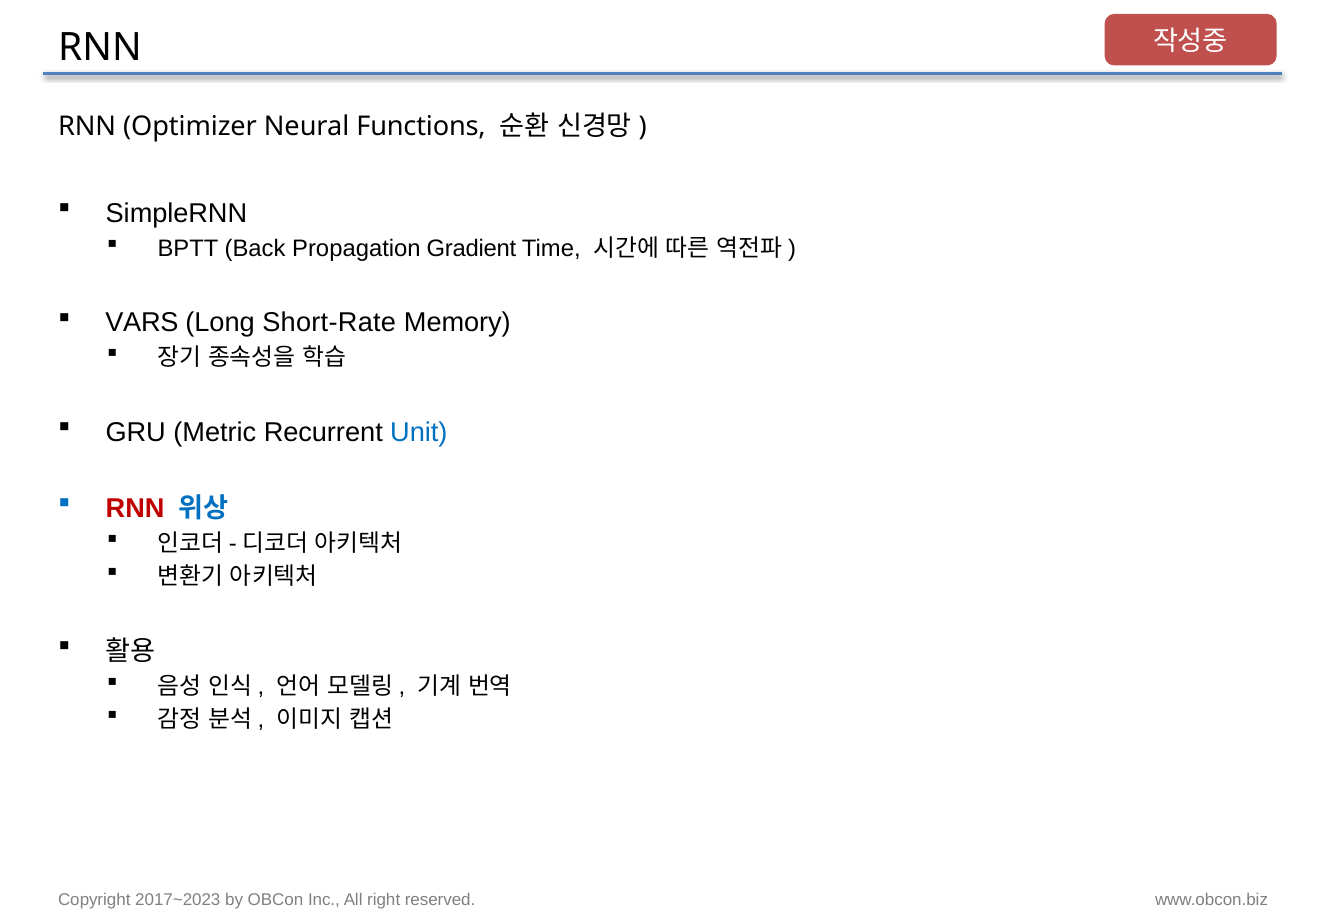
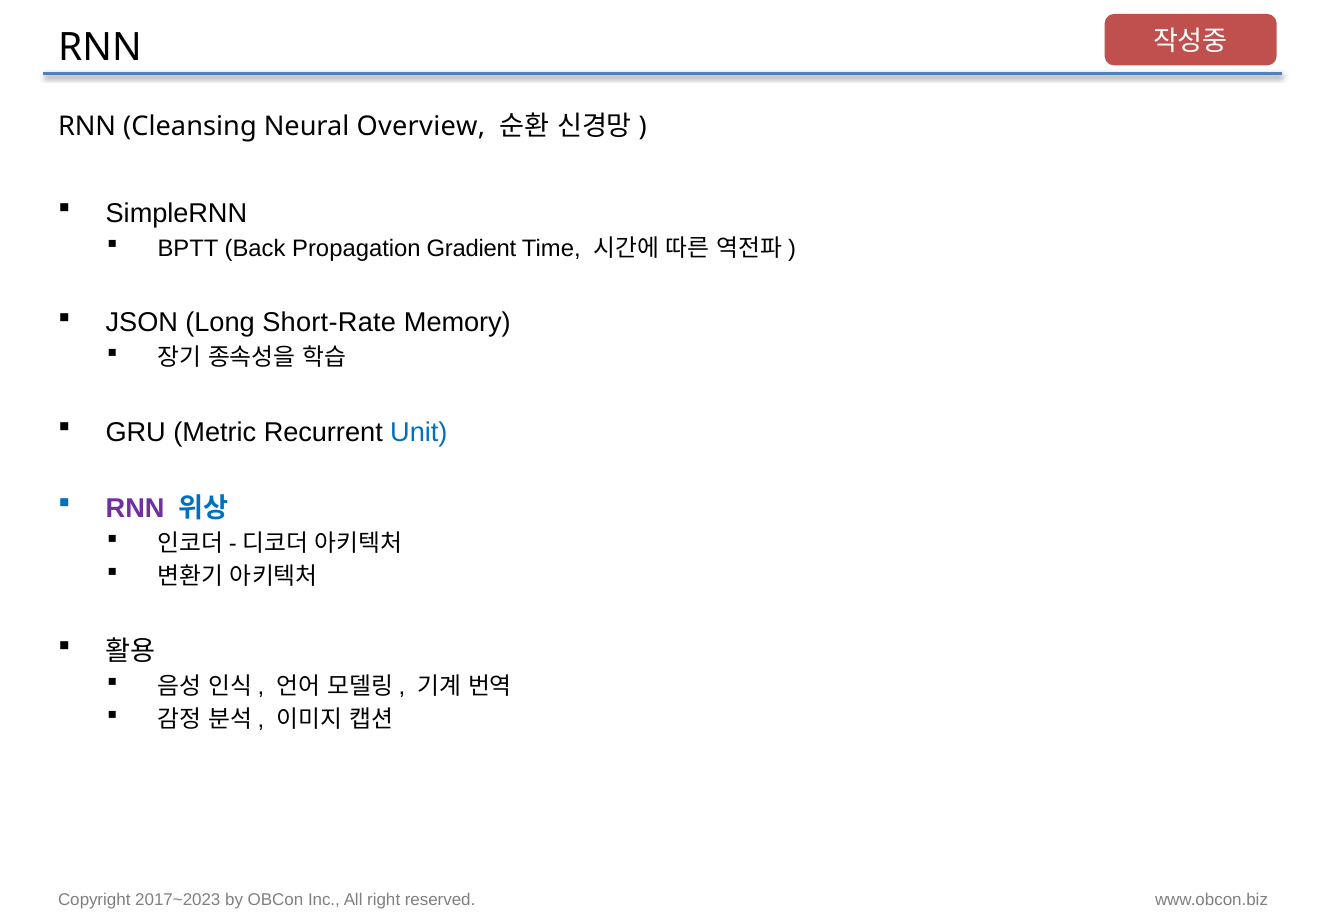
Optimizer: Optimizer -> Cleansing
Functions: Functions -> Overview
VARS: VARS -> JSON
RNN at (135, 508) colour: red -> purple
